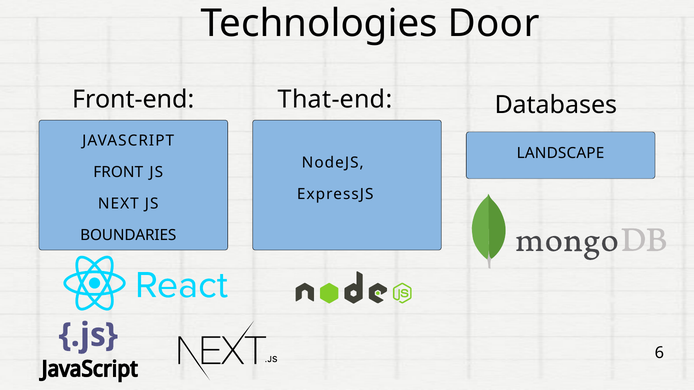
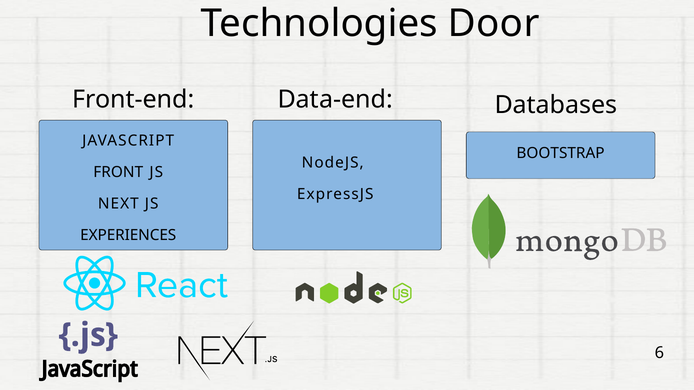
That-end: That-end -> Data-end
LANDSCAPE: LANDSCAPE -> BOOTSTRAP
BOUNDARIES: BOUNDARIES -> EXPERIENCES
